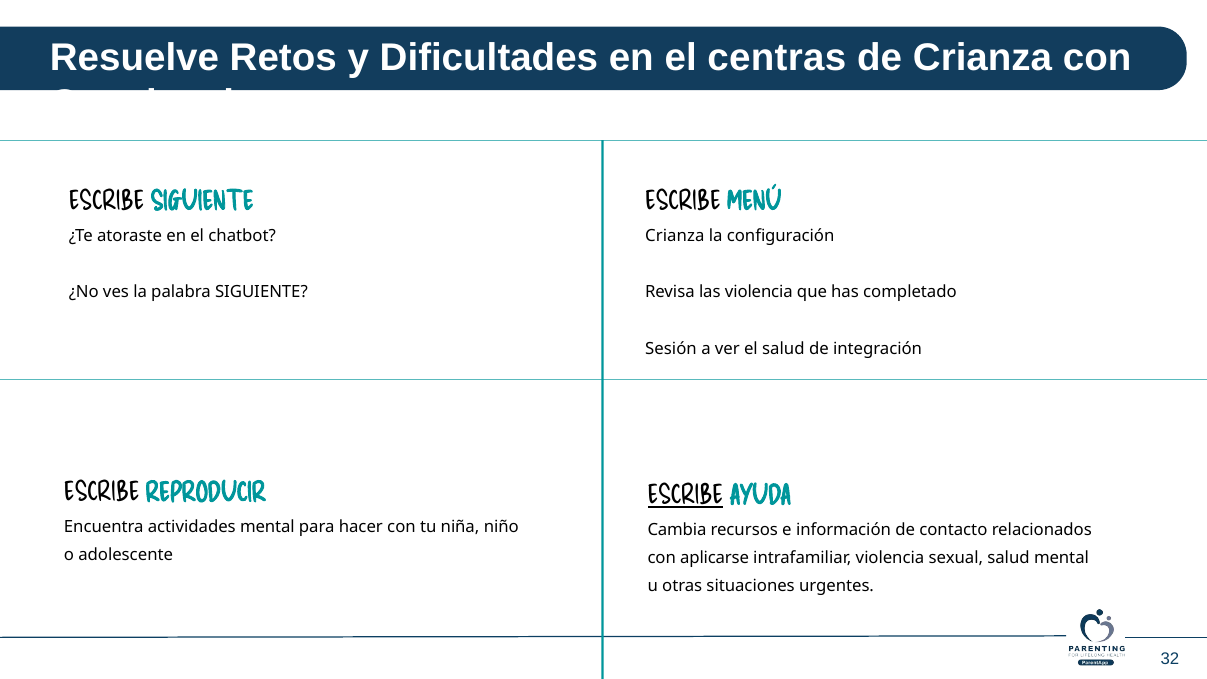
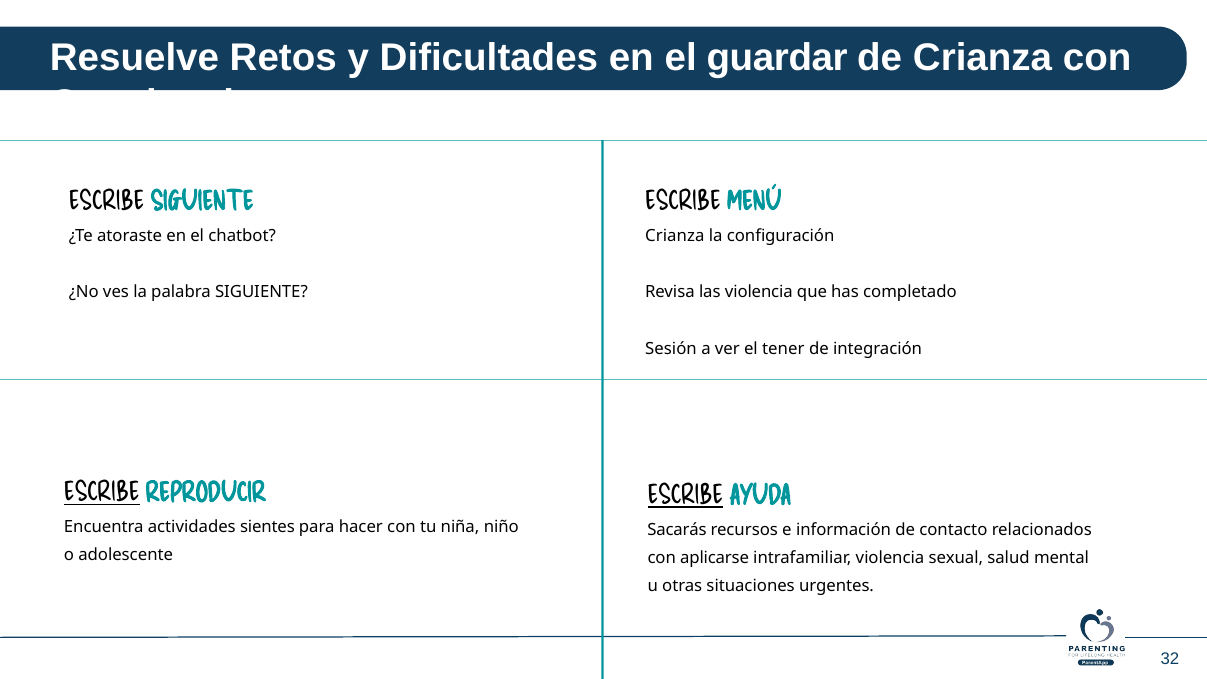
centras: centras -> guardar
el salud: salud -> tener
ESCRIBE at (102, 493) underline: none -> present
actividades mental: mental -> sientes
Cambia: Cambia -> Sacarás
